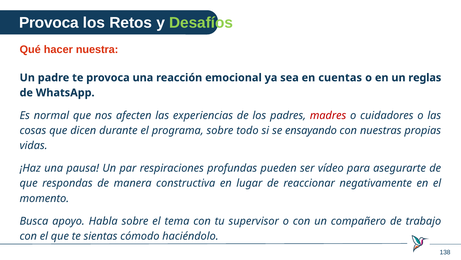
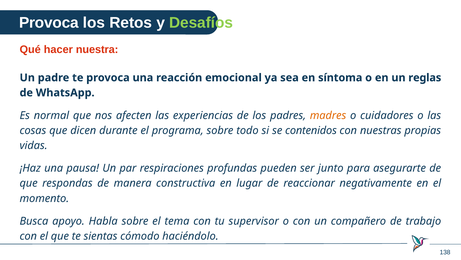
cuentas: cuentas -> síntoma
madres colour: red -> orange
ensayando: ensayando -> contenidos
vídeo: vídeo -> junto
